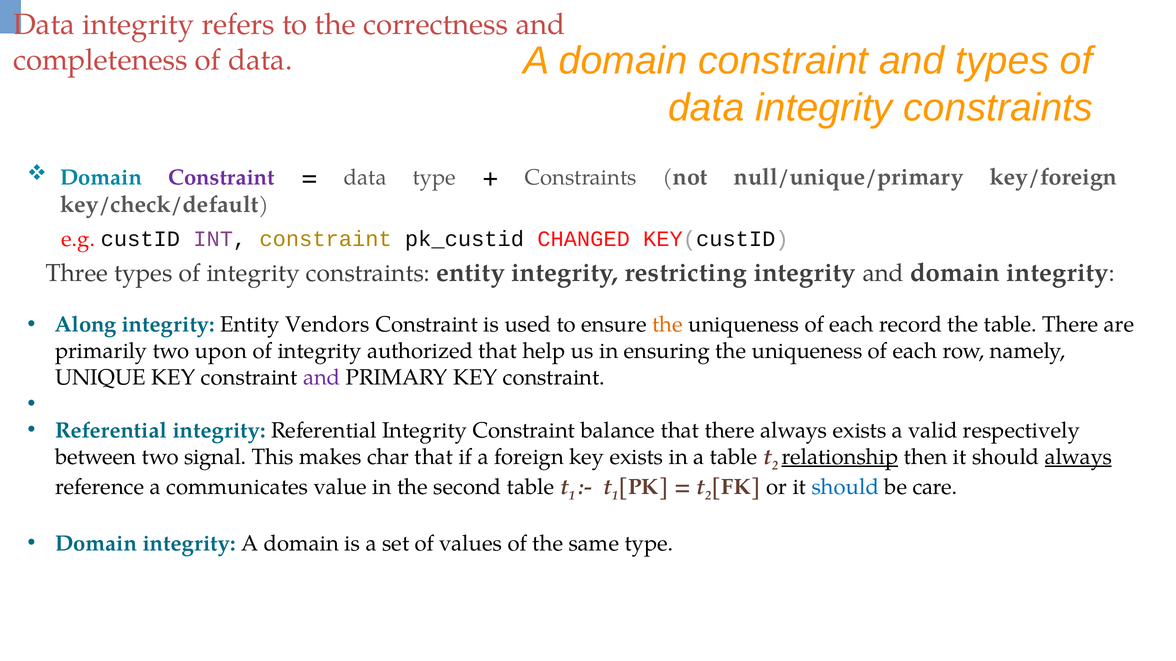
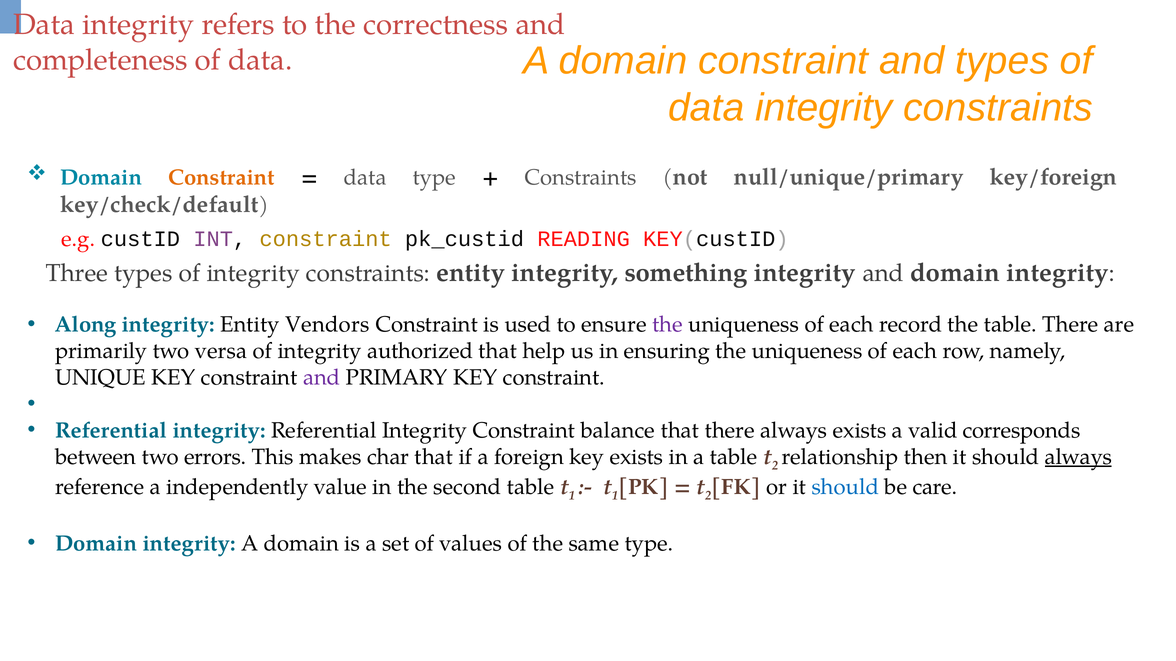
Constraint at (221, 177) colour: purple -> orange
CHANGED: CHANGED -> READING
restricting: restricting -> something
the at (667, 325) colour: orange -> purple
upon: upon -> versa
respectively: respectively -> corresponds
signal: signal -> errors
relationship underline: present -> none
communicates: communicates -> independently
